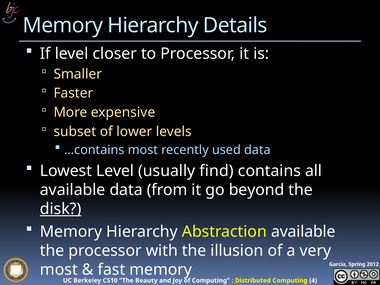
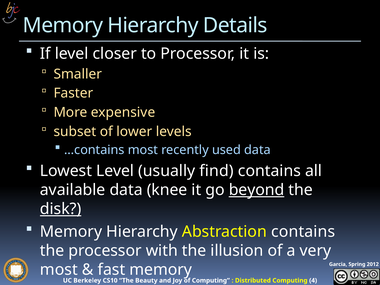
from: from -> knee
beyond underline: none -> present
Abstraction available: available -> contains
